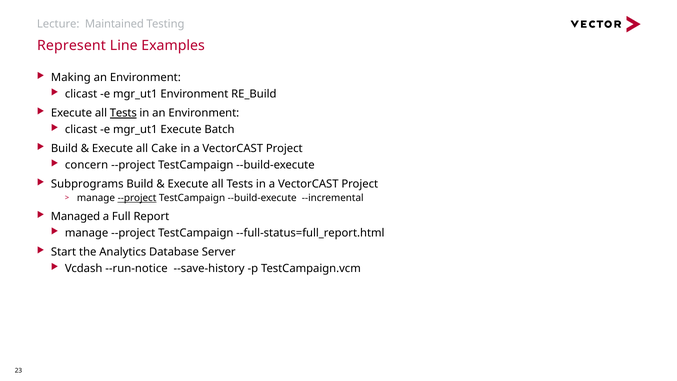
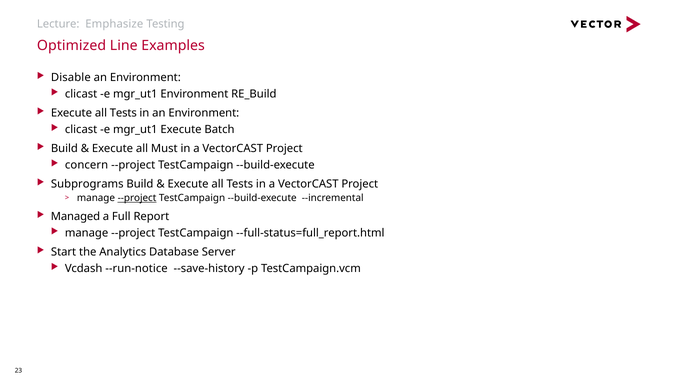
Maintained: Maintained -> Emphasize
Represent: Represent -> Optimized
Making: Making -> Disable
Tests at (123, 113) underline: present -> none
Cake: Cake -> Must
